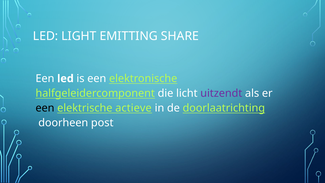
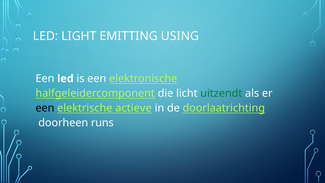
SHARE: SHARE -> USING
uitzendt colour: purple -> green
post: post -> runs
